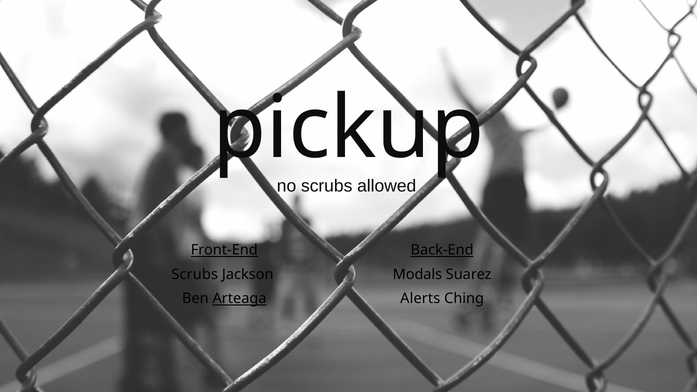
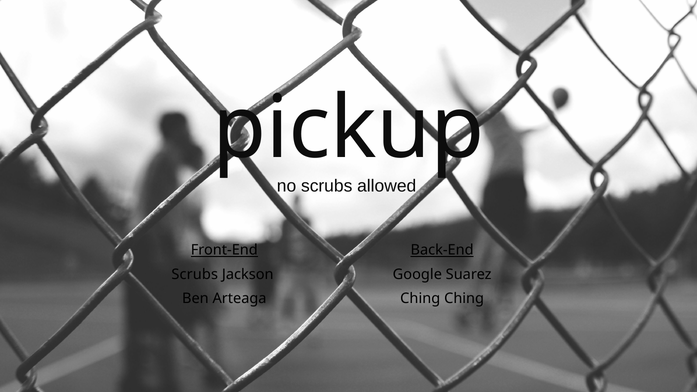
Modals: Modals -> Google
Arteaga underline: present -> none
Alerts at (420, 299): Alerts -> Ching
